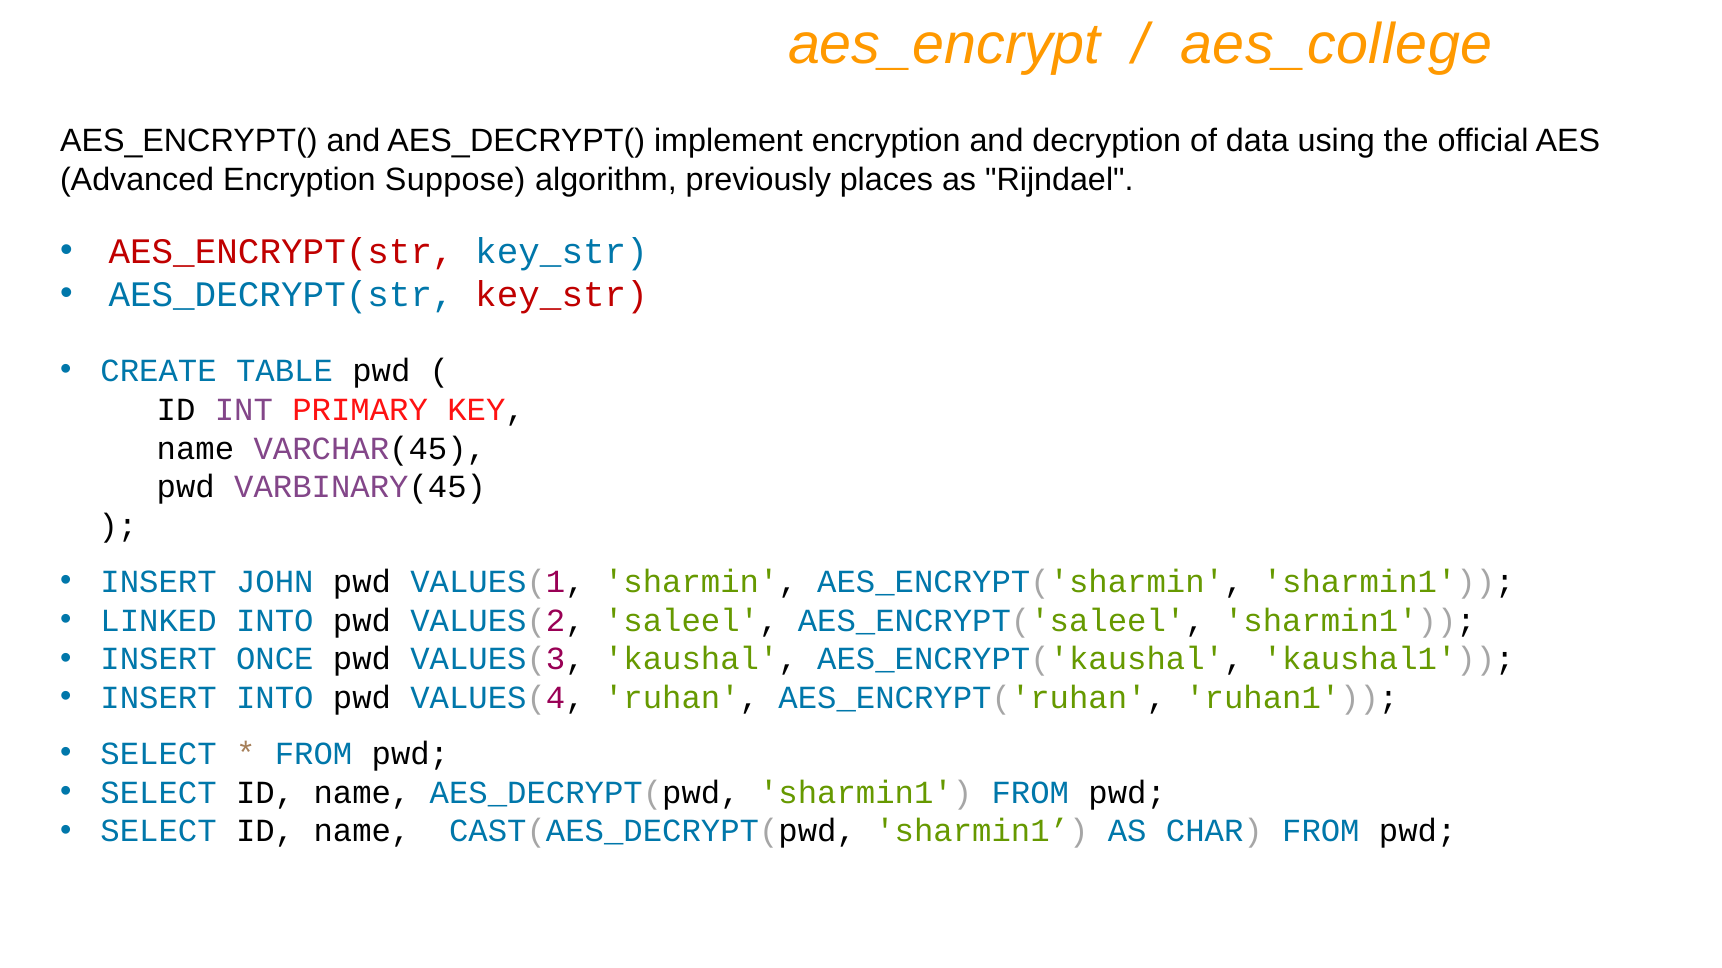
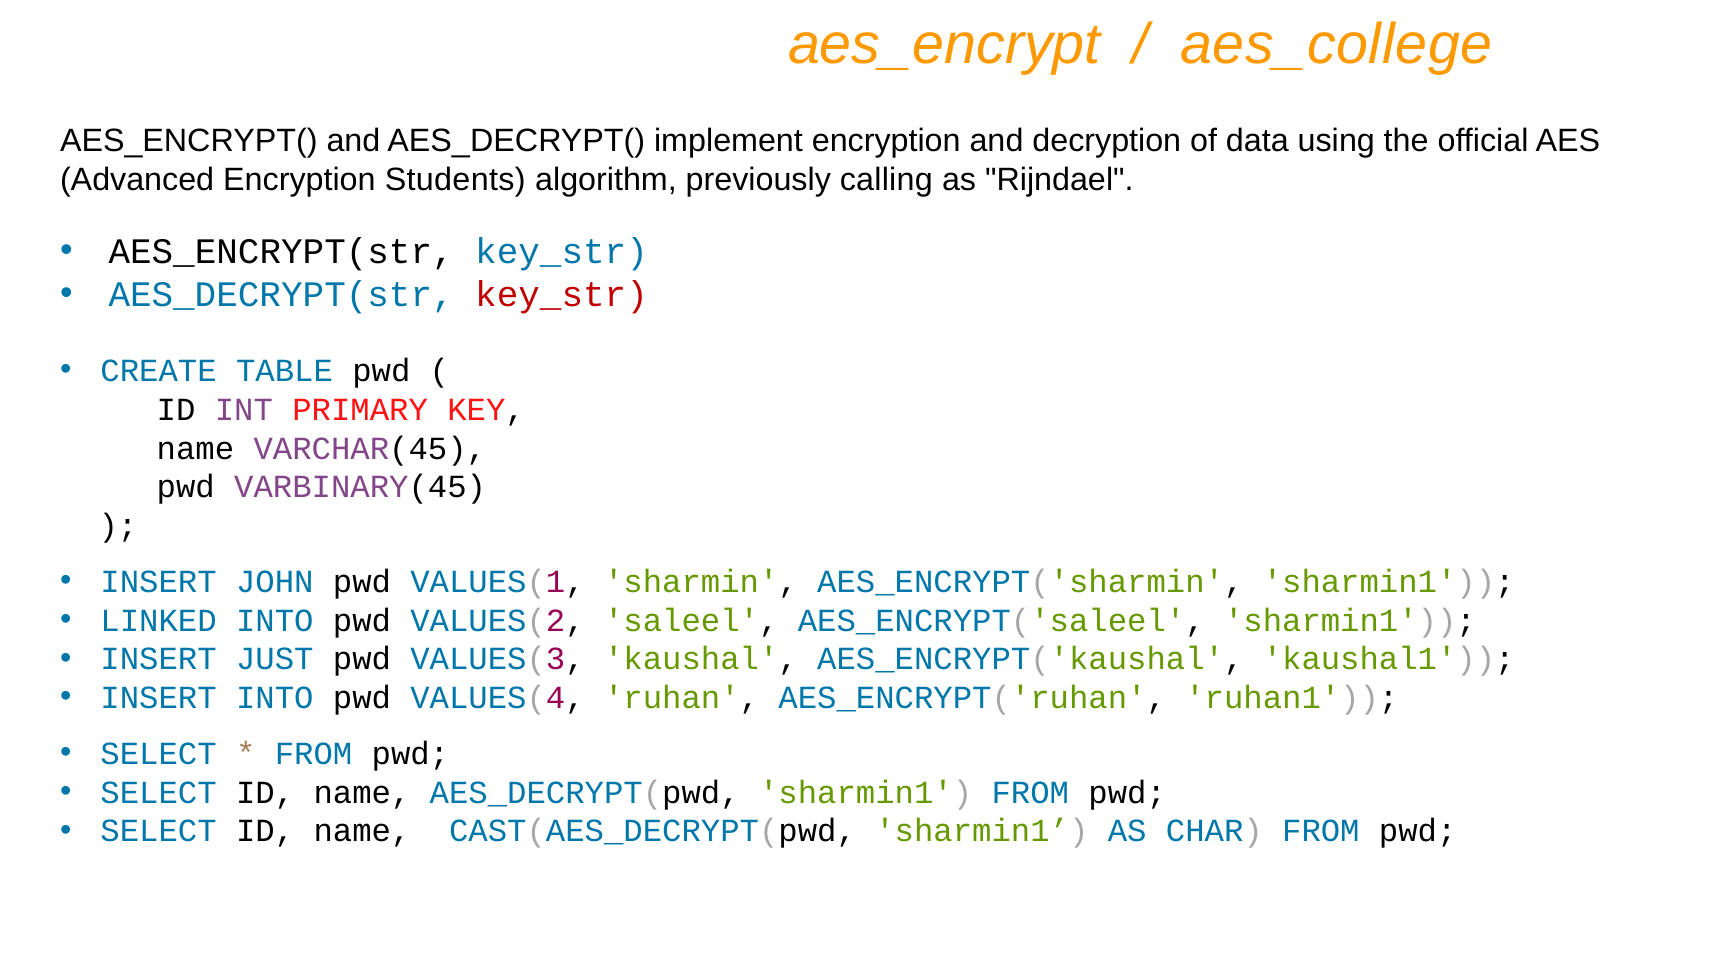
Suppose: Suppose -> Students
places: places -> calling
AES_ENCRYPT(str colour: red -> black
ONCE: ONCE -> JUST
